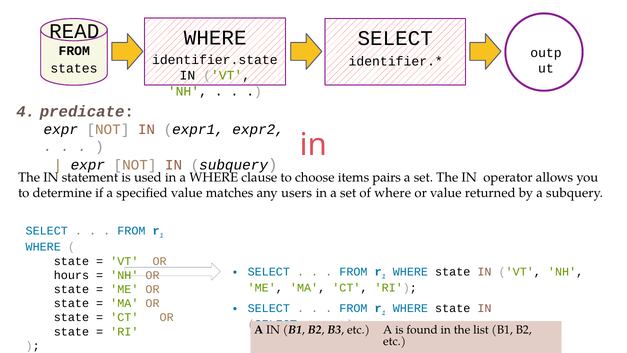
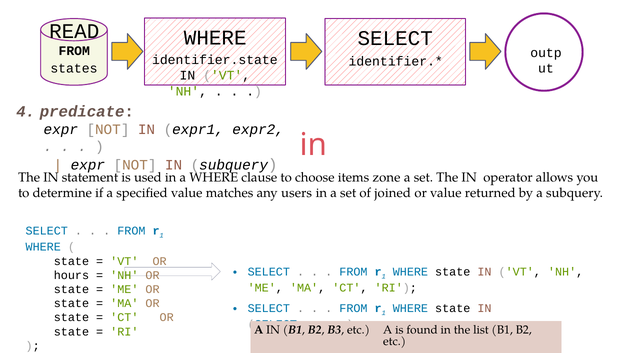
pairs: pairs -> zone
of where: where -> joined
